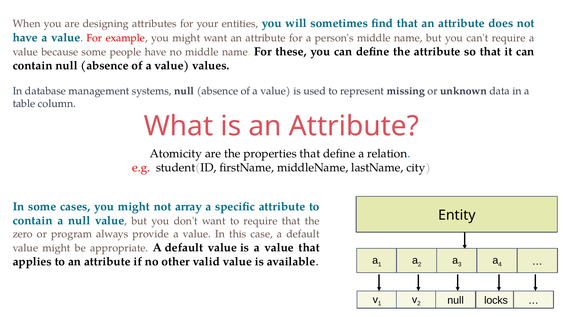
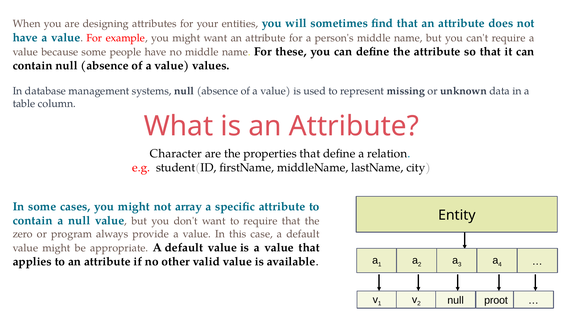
Atomicity: Atomicity -> Character
locks: locks -> proot
